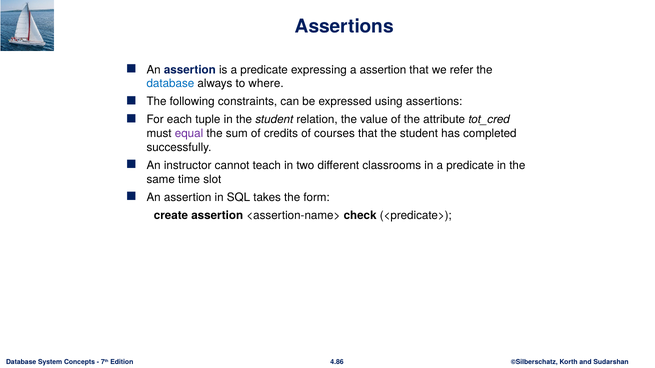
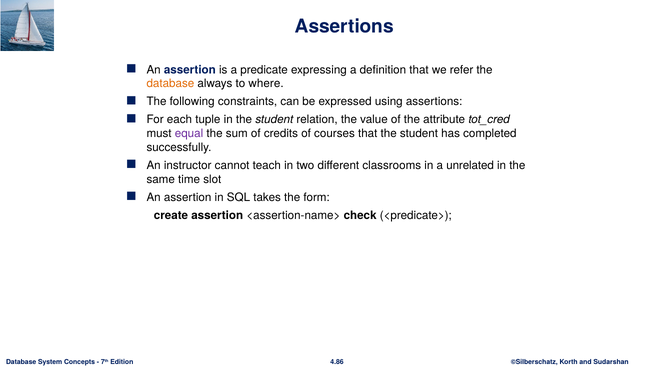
a assertion: assertion -> definition
database at (170, 84) colour: blue -> orange
in a predicate: predicate -> unrelated
